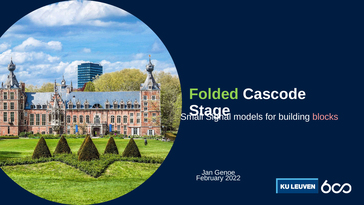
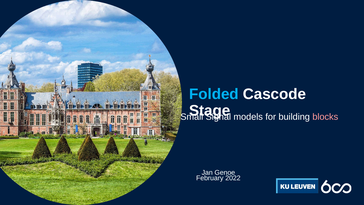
Folded colour: light green -> light blue
